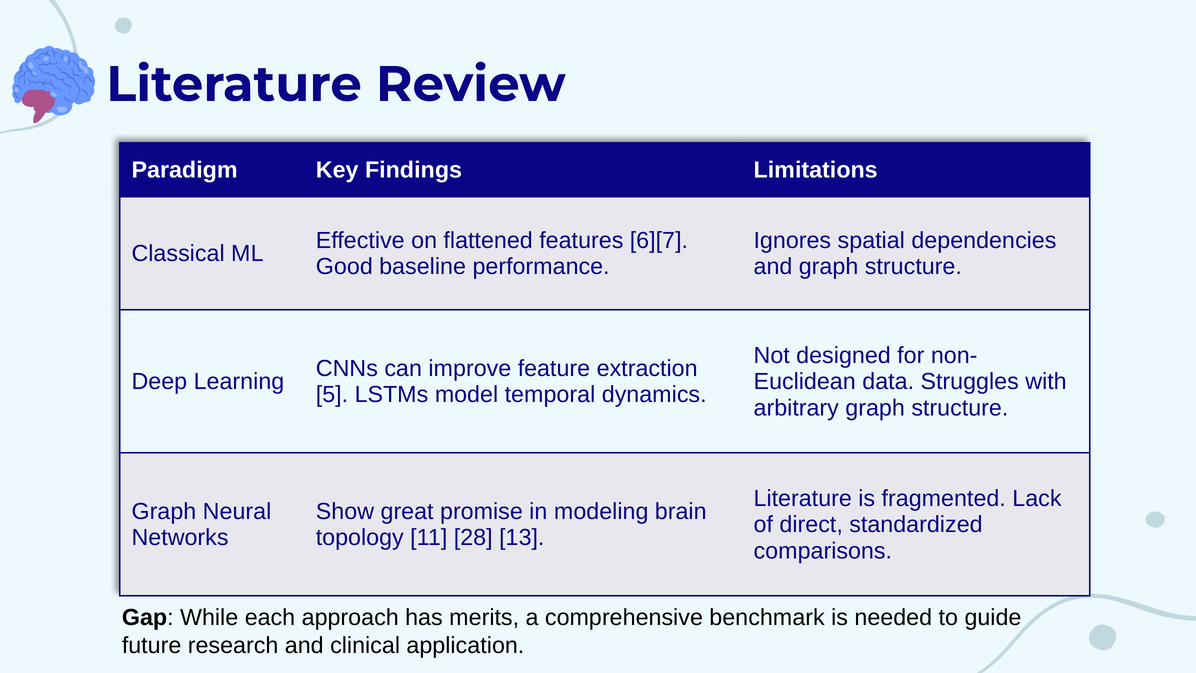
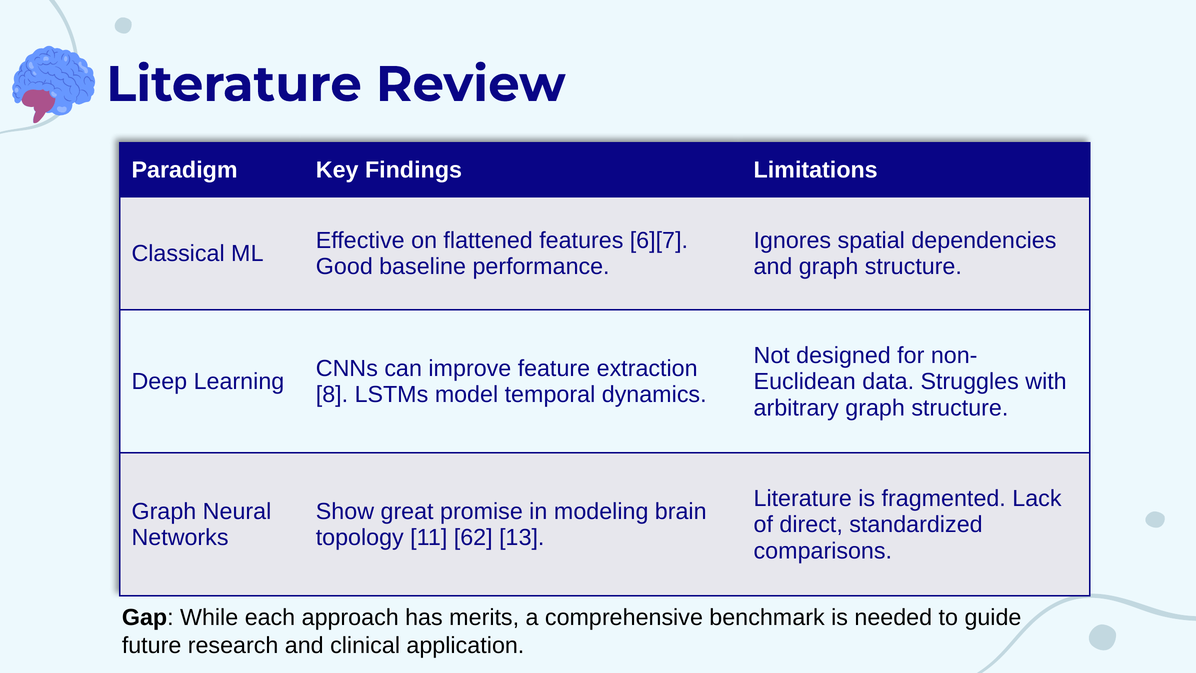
5: 5 -> 8
28: 28 -> 62
